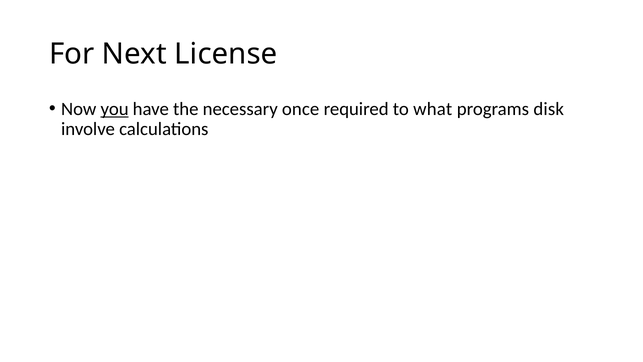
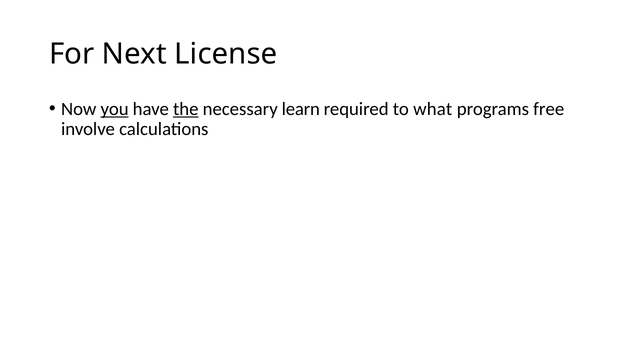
the underline: none -> present
once: once -> learn
disk: disk -> free
